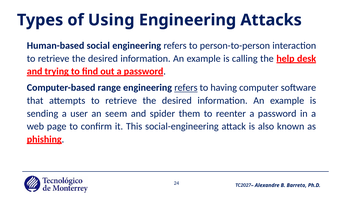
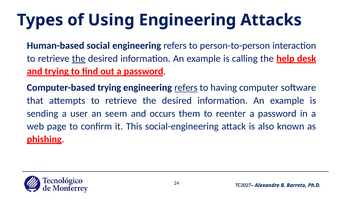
the at (79, 58) underline: none -> present
Computer-based range: range -> trying
spider: spider -> occurs
